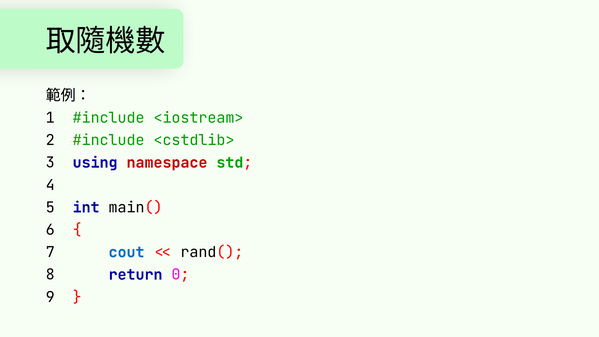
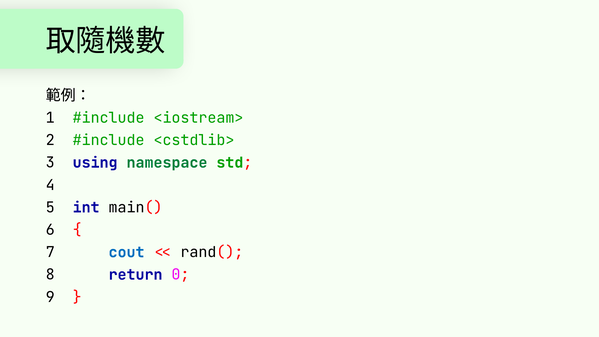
namespace colour: red -> green
